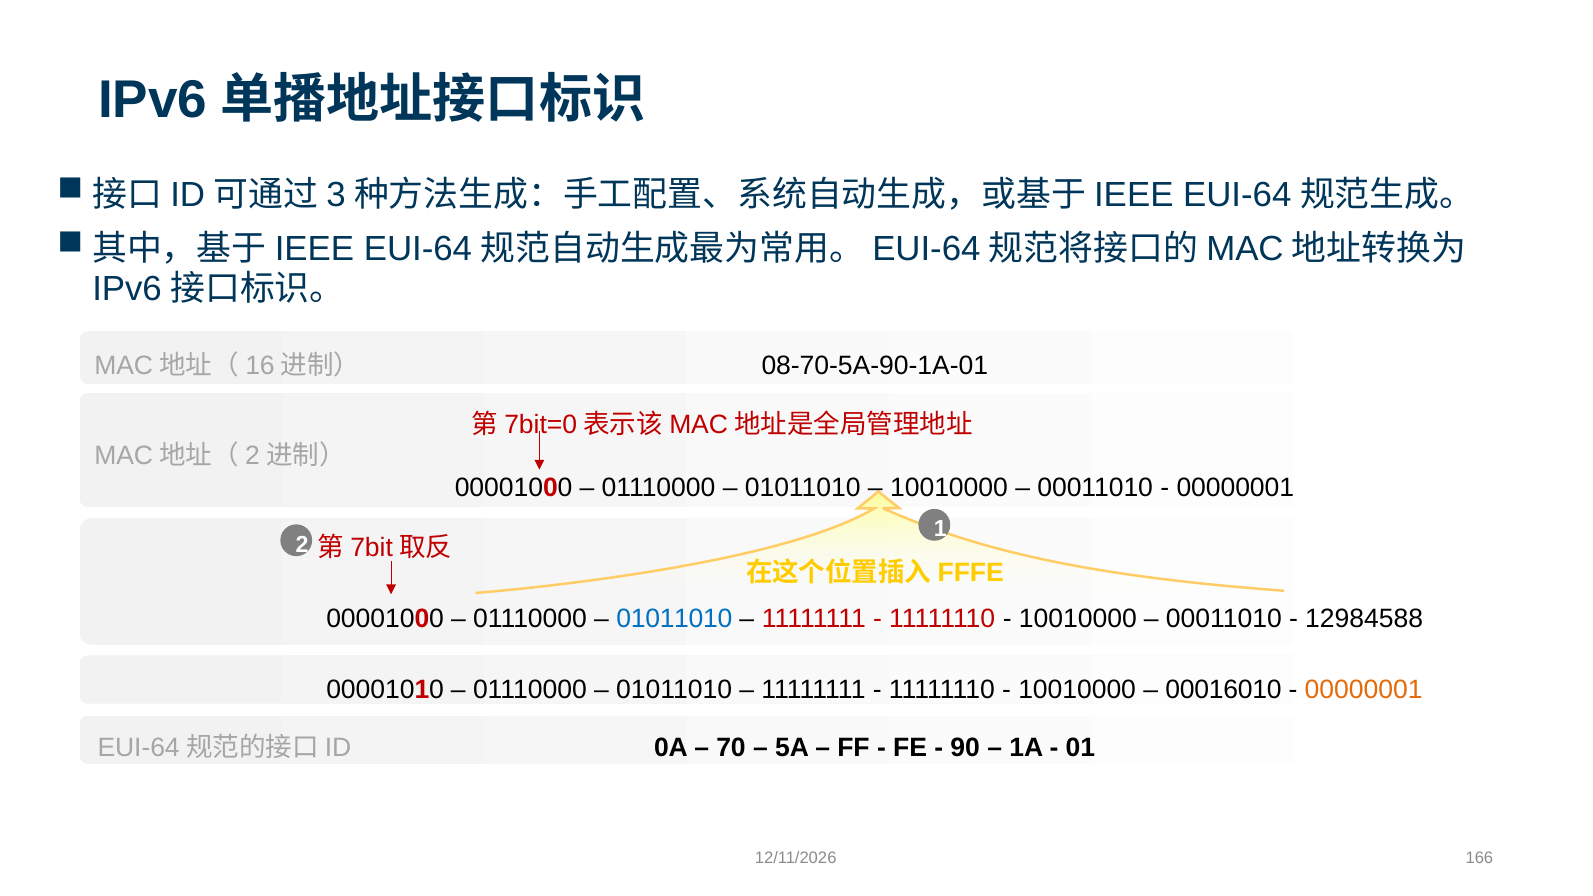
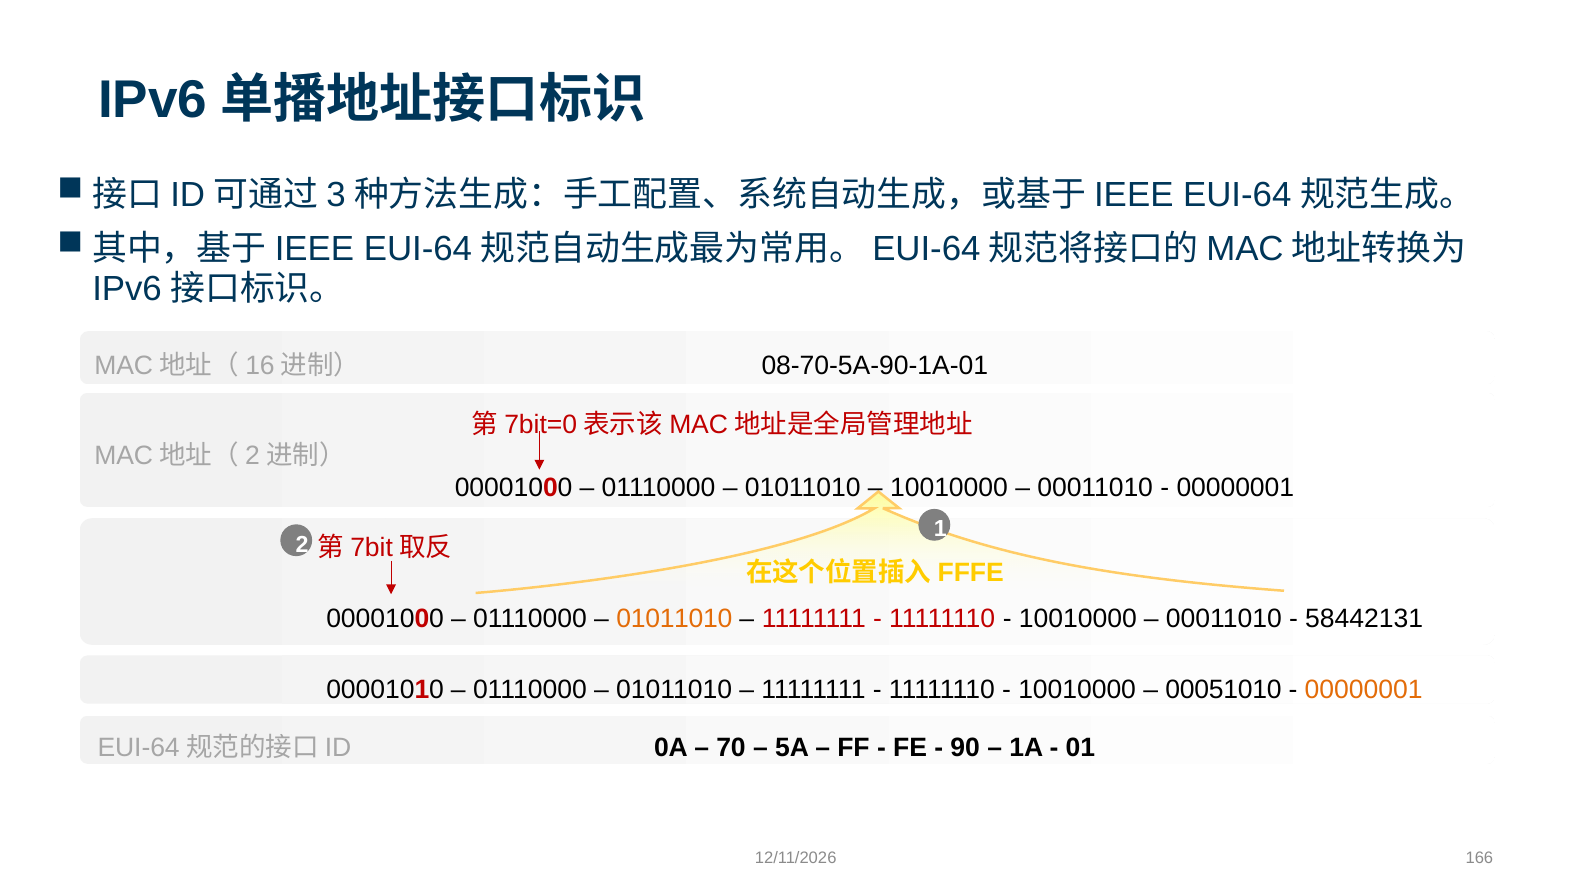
01011010 at (674, 619) colour: blue -> orange
12984588: 12984588 -> 58442131
00016010: 00016010 -> 00051010
